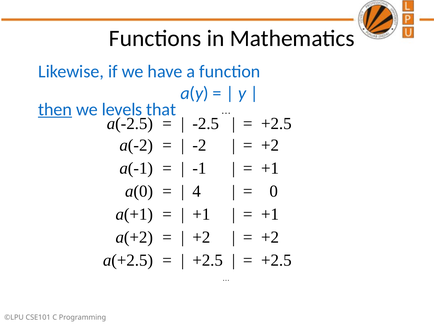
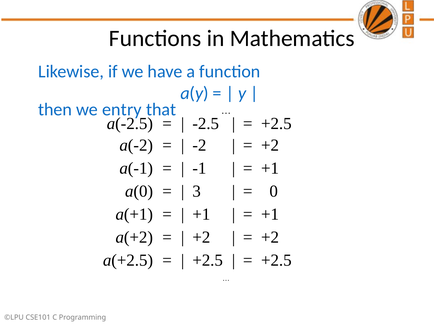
then underline: present -> none
levels: levels -> entry
4: 4 -> 3
